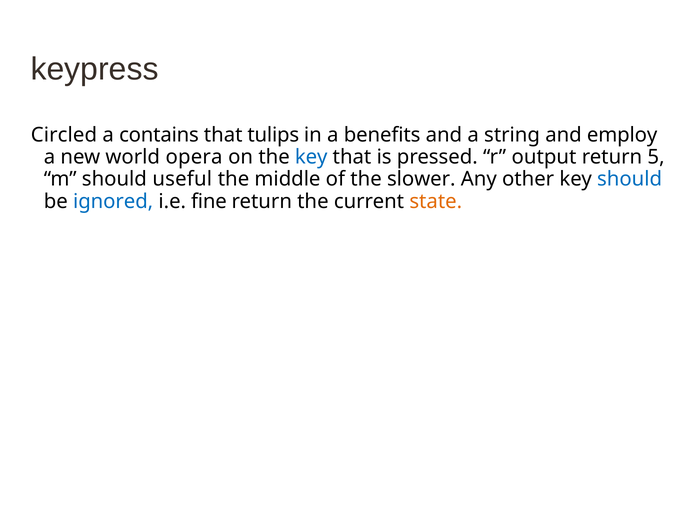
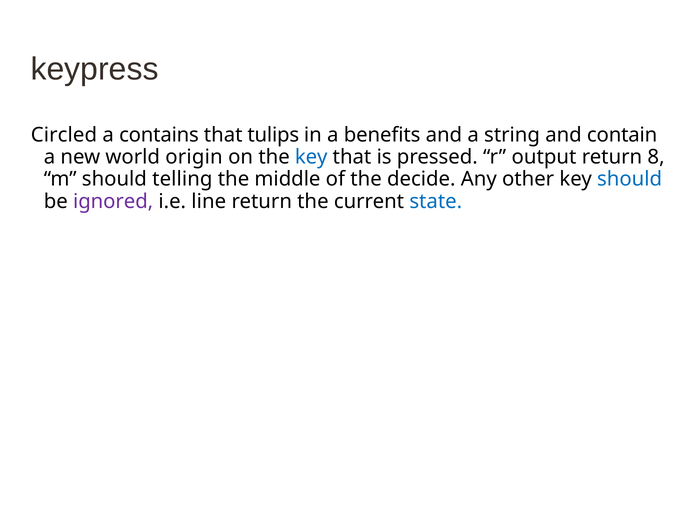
employ: employ -> contain
opera: opera -> origin
5: 5 -> 8
useful: useful -> telling
slower: slower -> decide
ignored colour: blue -> purple
fine: fine -> line
state colour: orange -> blue
